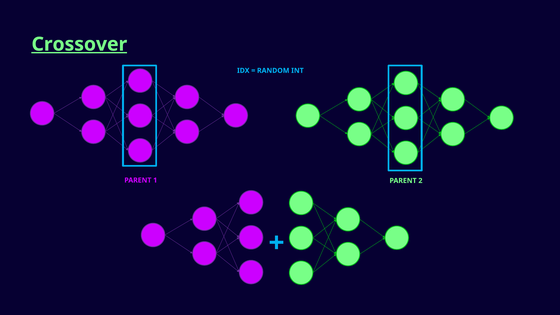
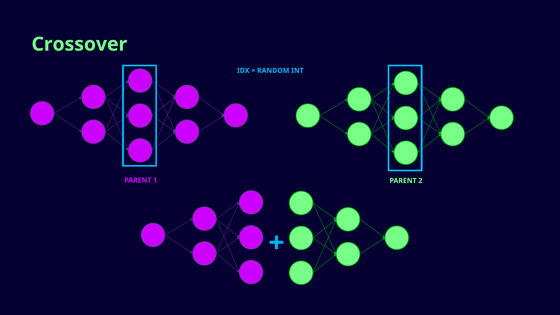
Crossover underline: present -> none
